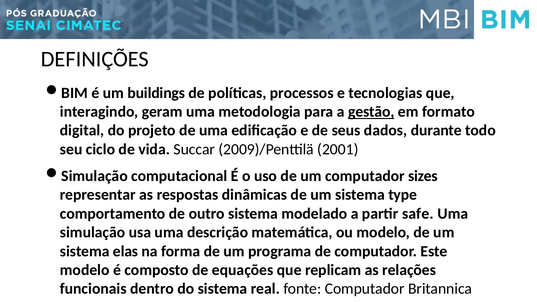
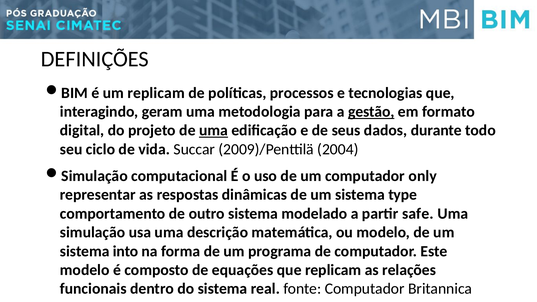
um buildings: buildings -> replicam
uma at (213, 131) underline: none -> present
2001: 2001 -> 2004
sizes: sizes -> only
elas: elas -> into
